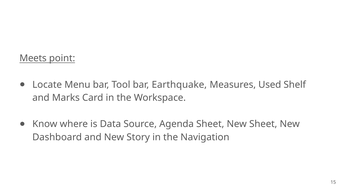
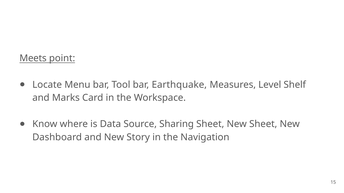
Used: Used -> Level
Agenda: Agenda -> Sharing
